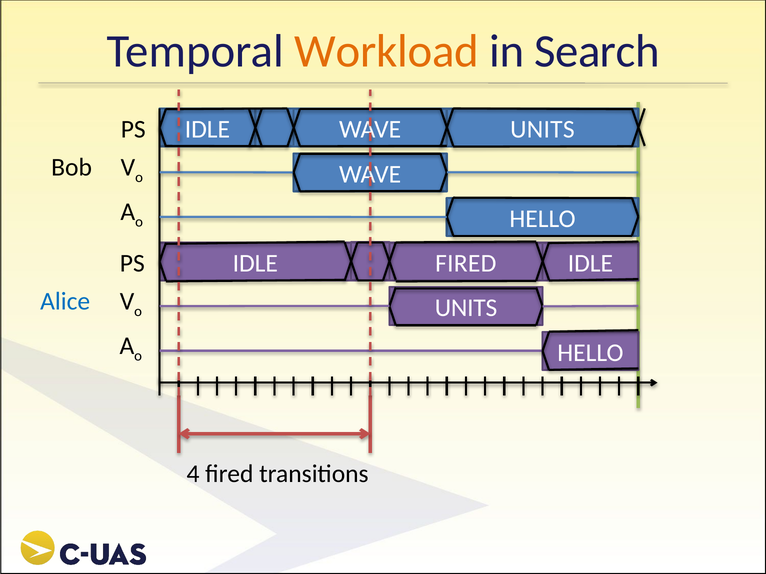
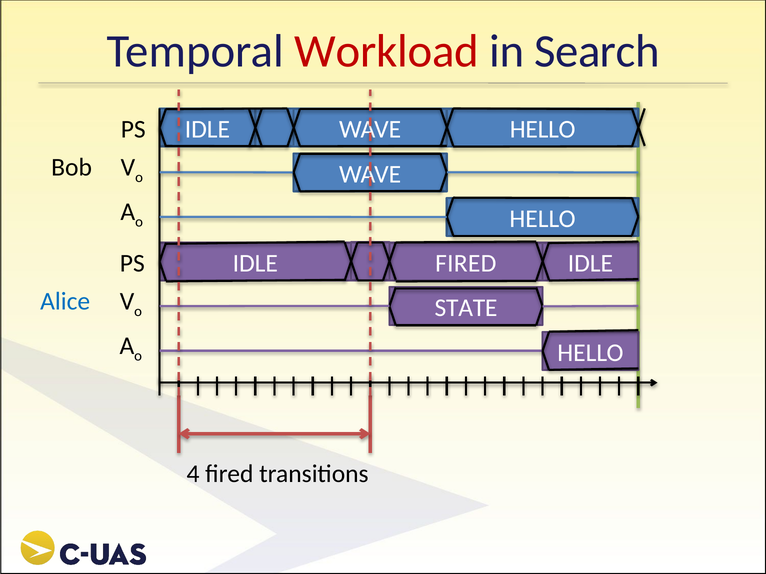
Workload colour: orange -> red
UNITS at (542, 130): UNITS -> HELLO
UNITS at (466, 308): UNITS -> STATE
